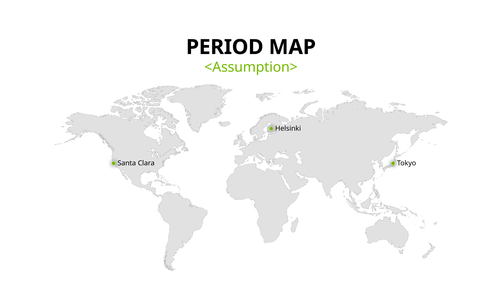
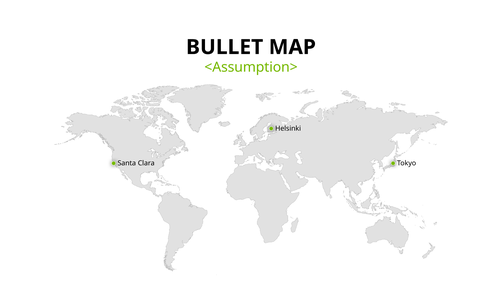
PERIOD: PERIOD -> BULLET
